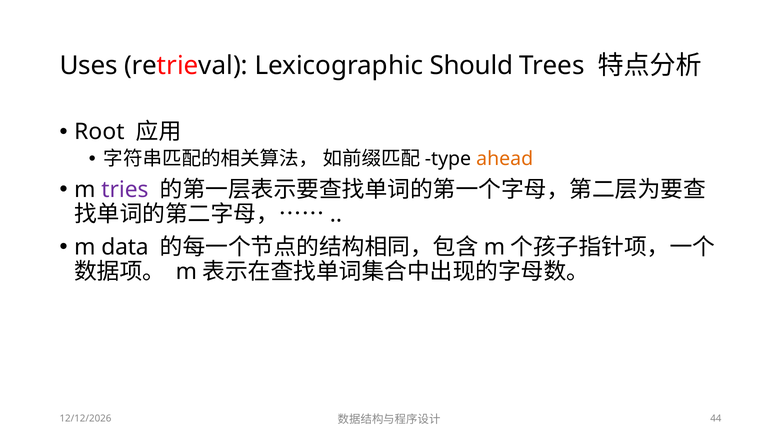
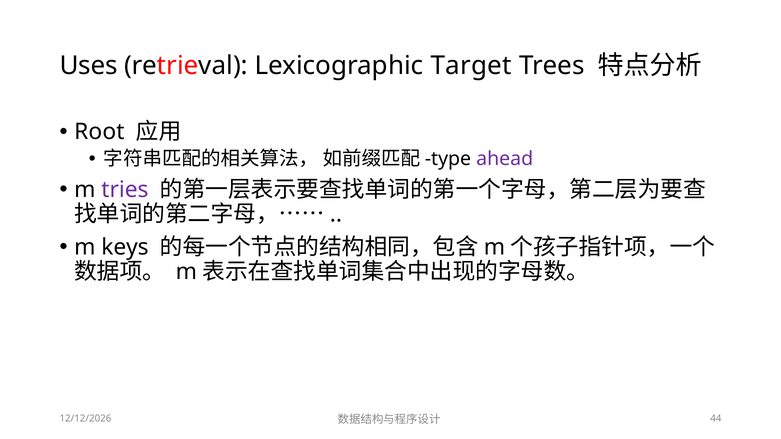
Should: Should -> Target
ahead colour: orange -> purple
data: data -> keys
